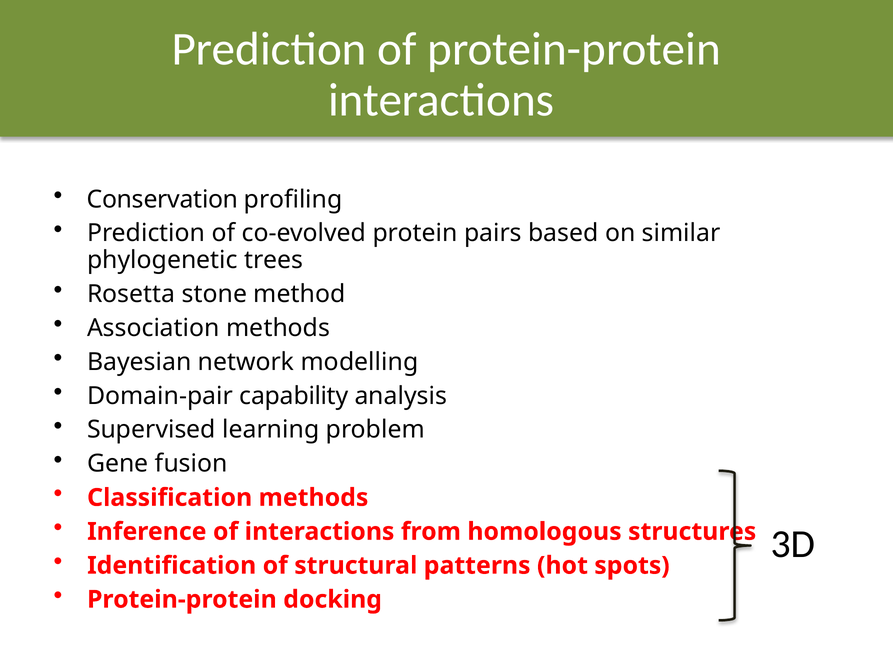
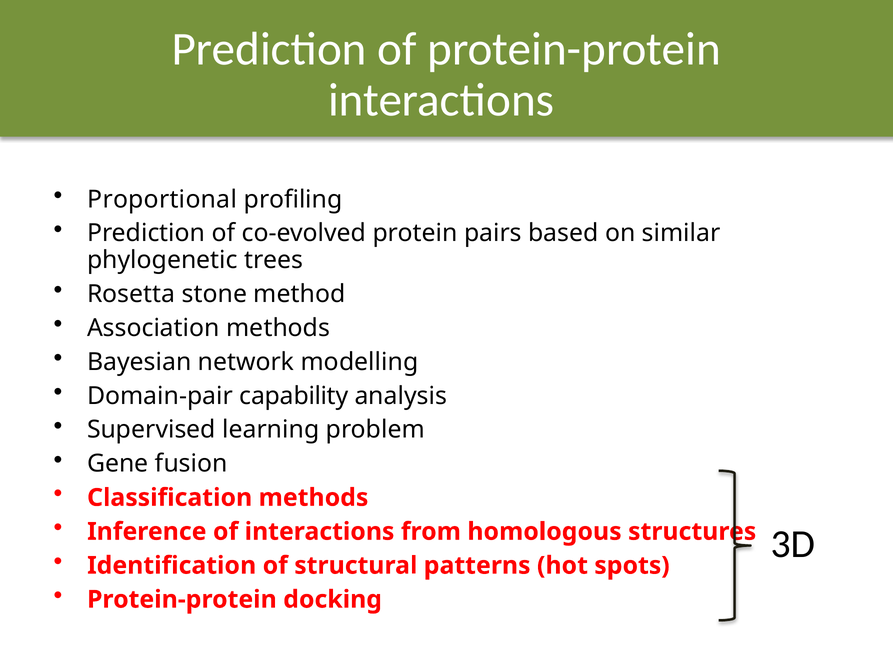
Conservation: Conservation -> Proportional
